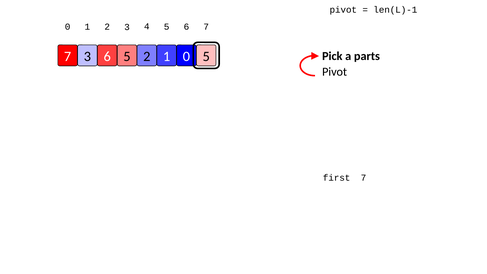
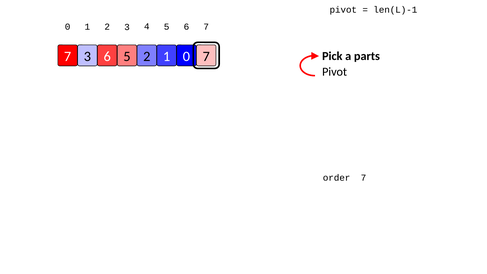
5 at (206, 56): 5 -> 7
first: first -> order
